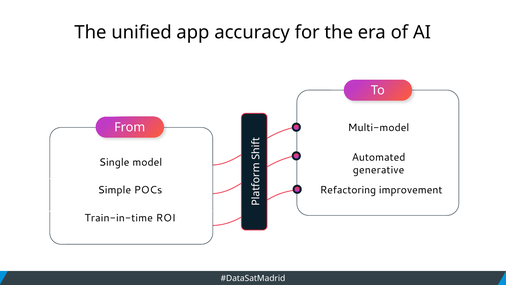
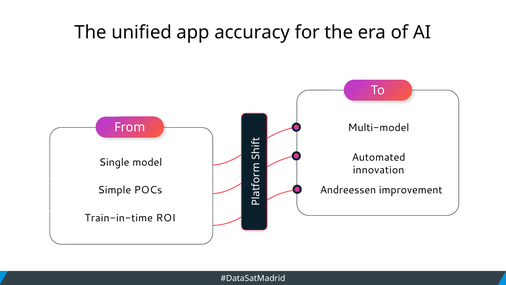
generative: generative -> innovation
Refactoring: Refactoring -> Andreessen
